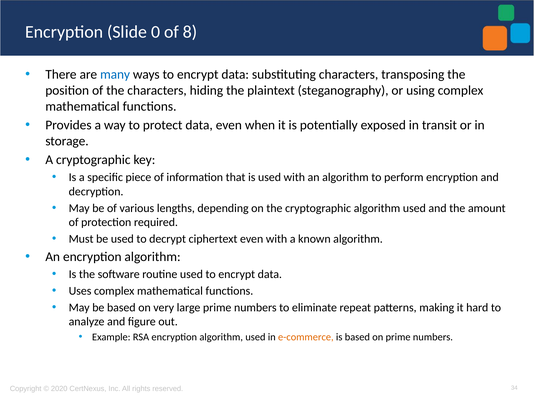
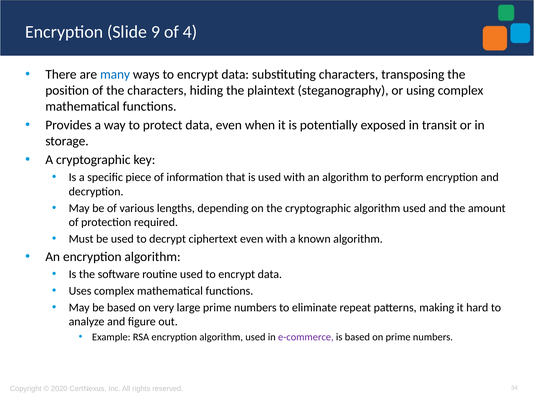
0: 0 -> 9
8: 8 -> 4
e-commerce colour: orange -> purple
